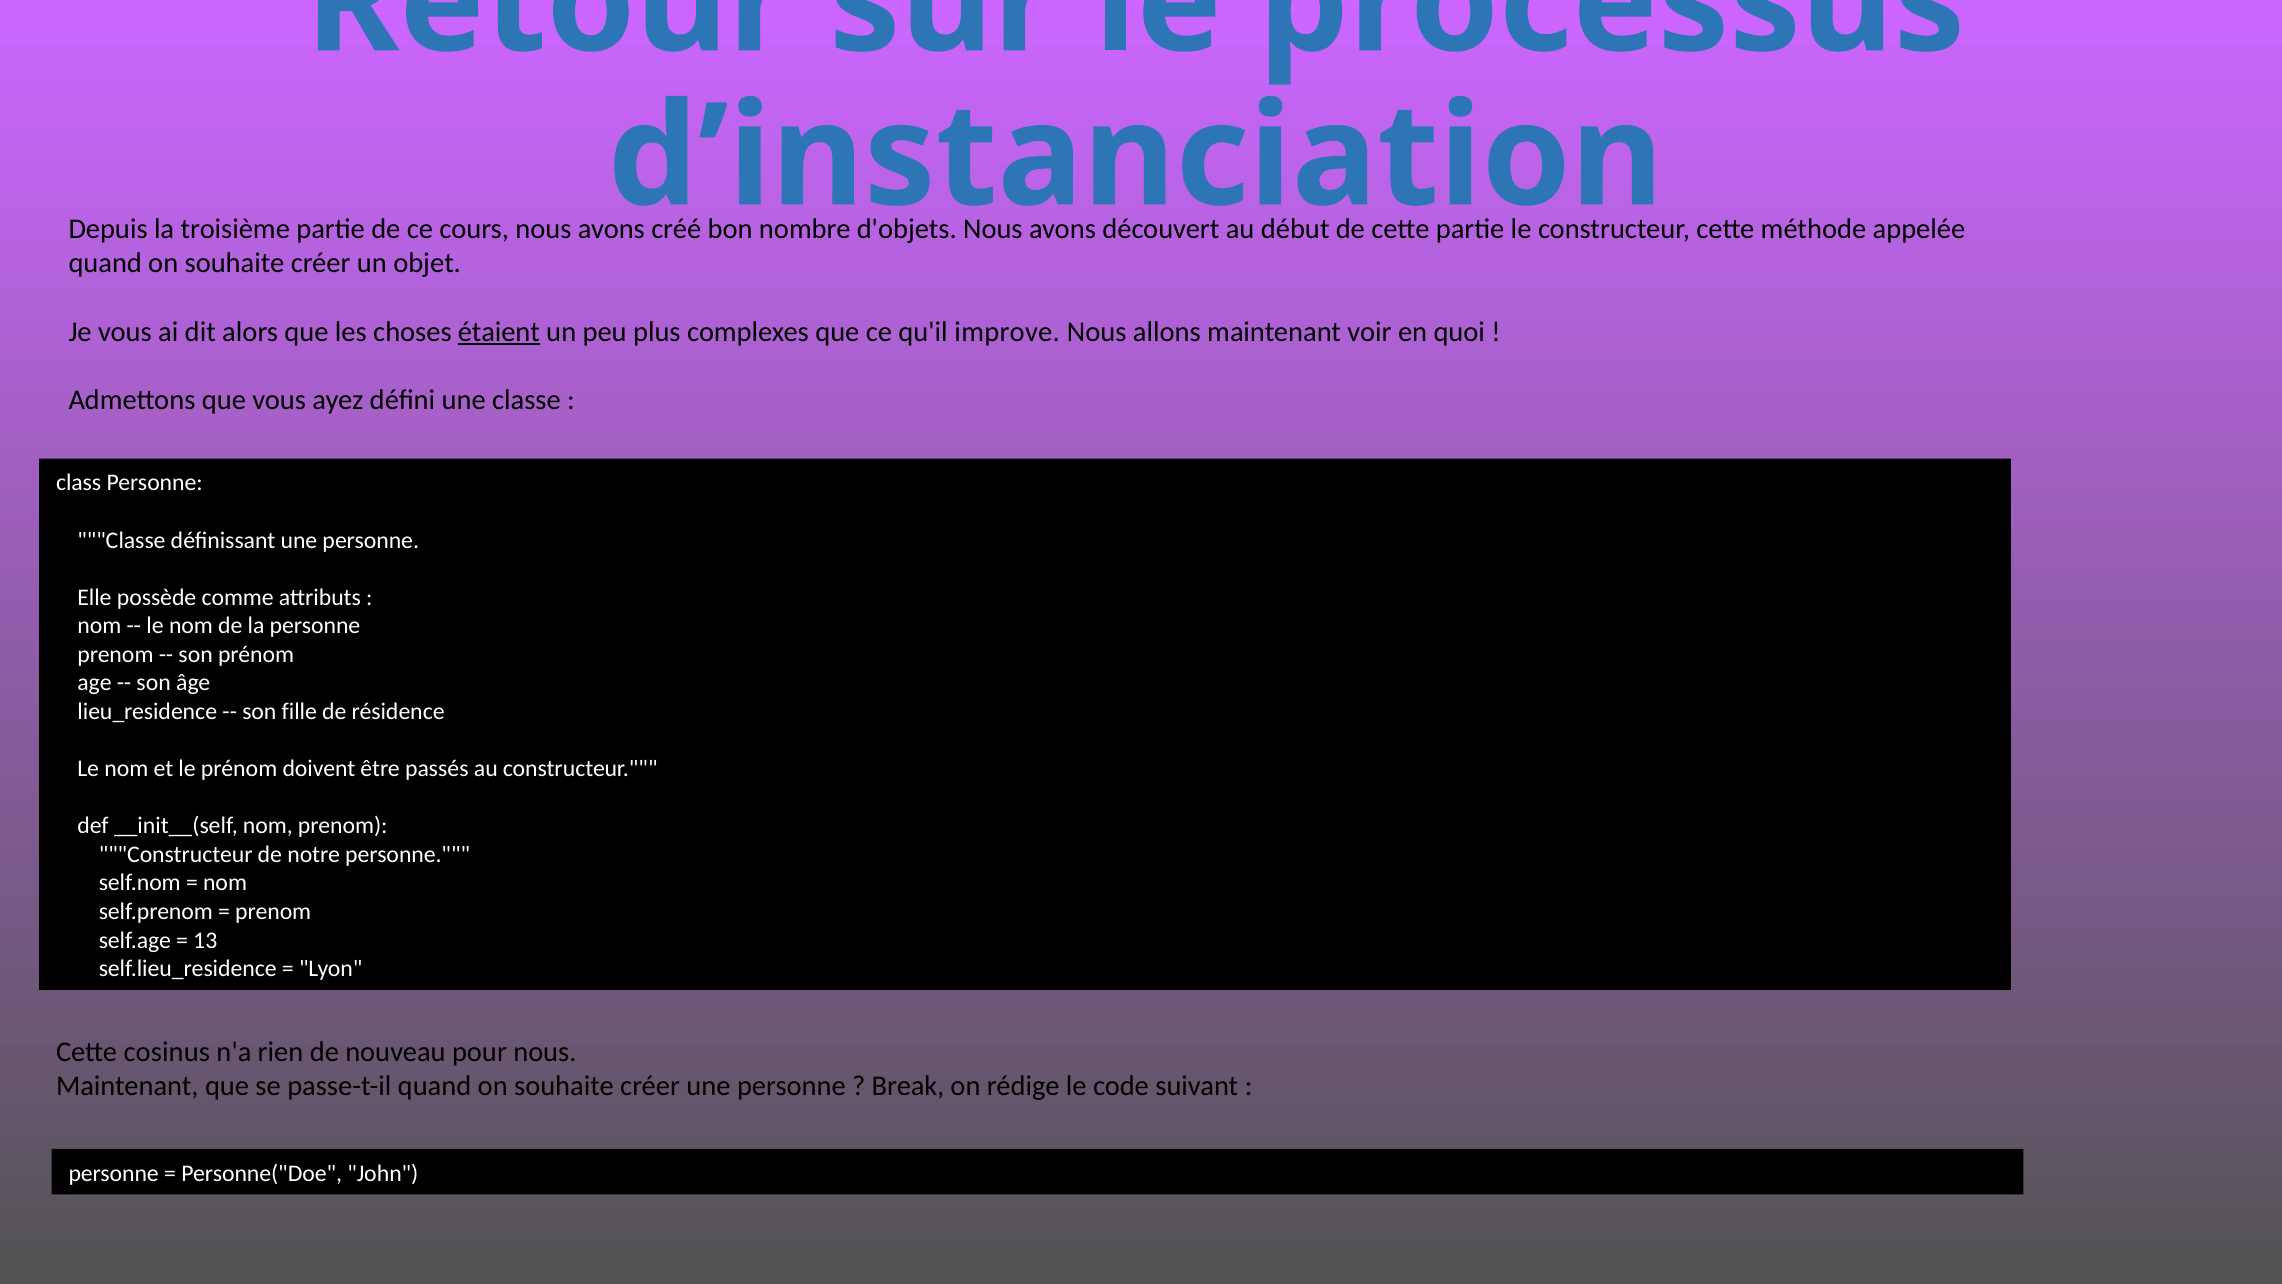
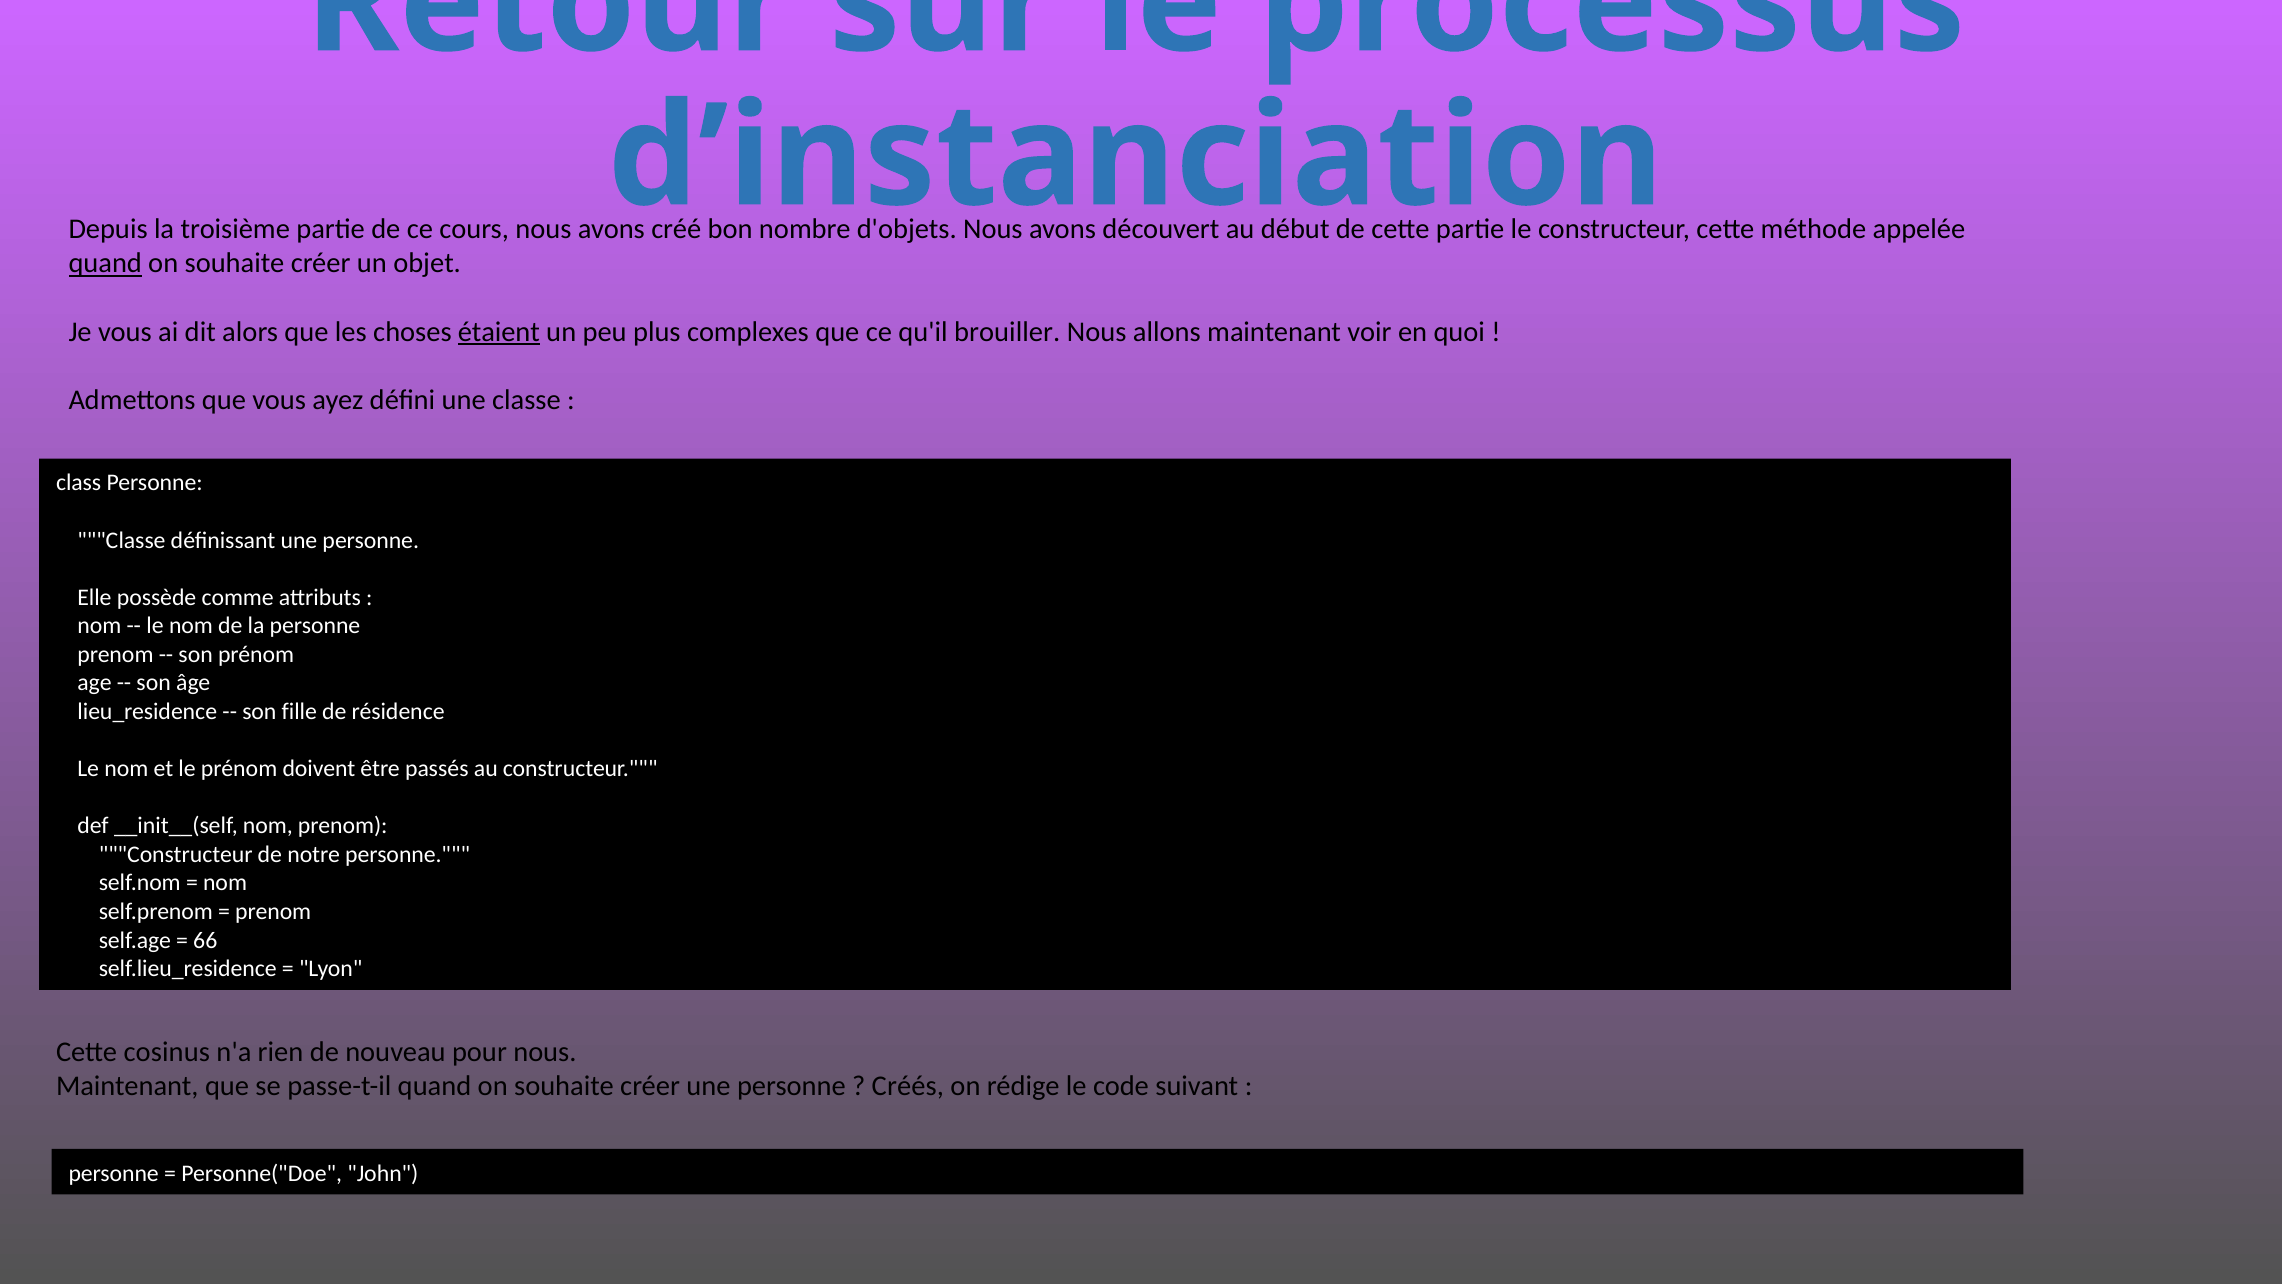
quand at (105, 263) underline: none -> present
improve: improve -> brouiller
13: 13 -> 66
Break: Break -> Créés
